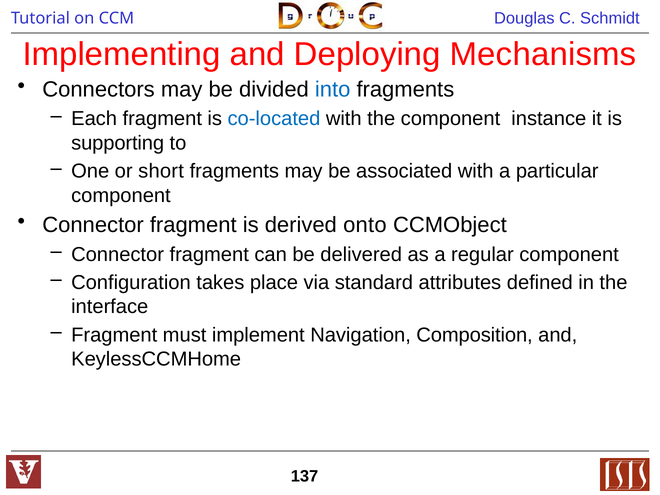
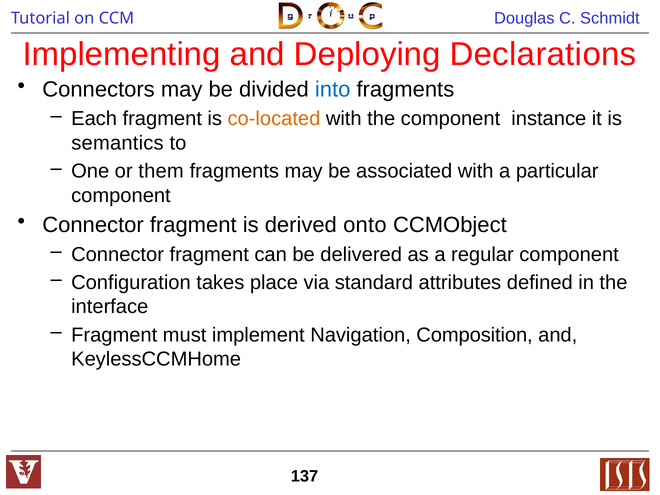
Mechanisms: Mechanisms -> Declarations
co-located colour: blue -> orange
supporting: supporting -> semantics
short: short -> them
